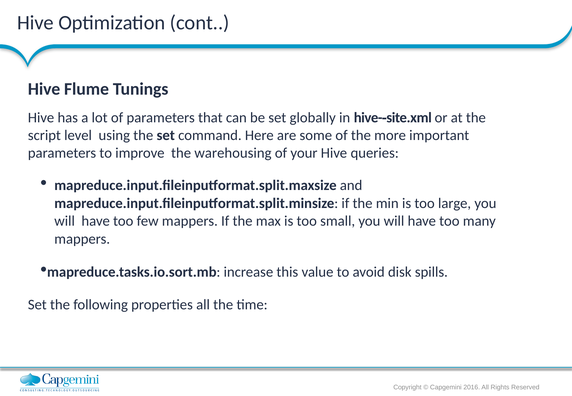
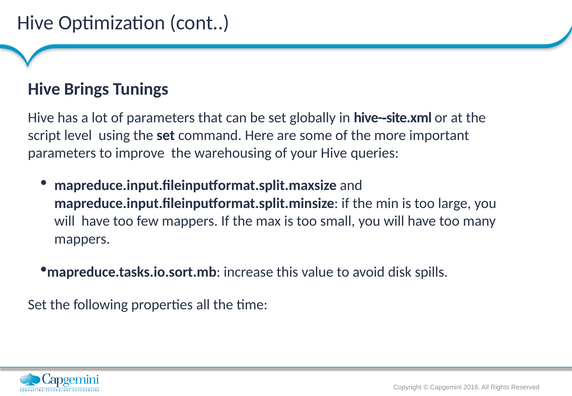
Flume: Flume -> Brings
